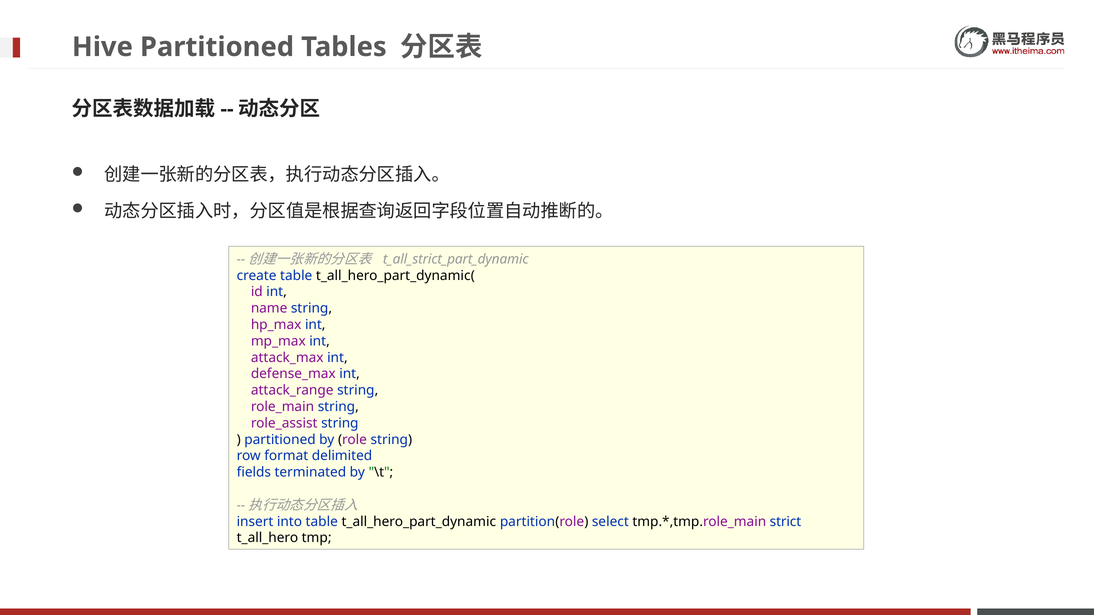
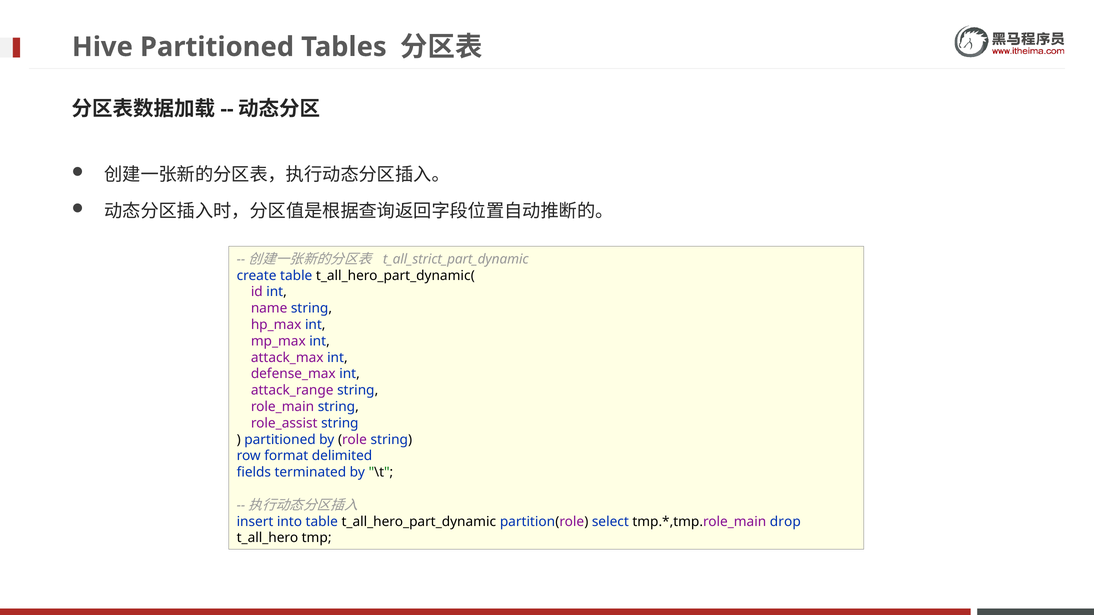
strict: strict -> drop
